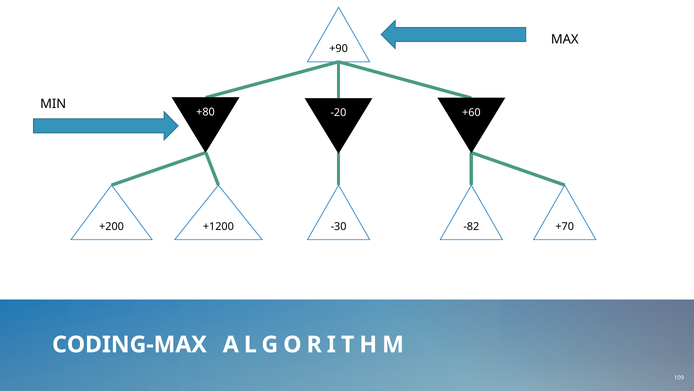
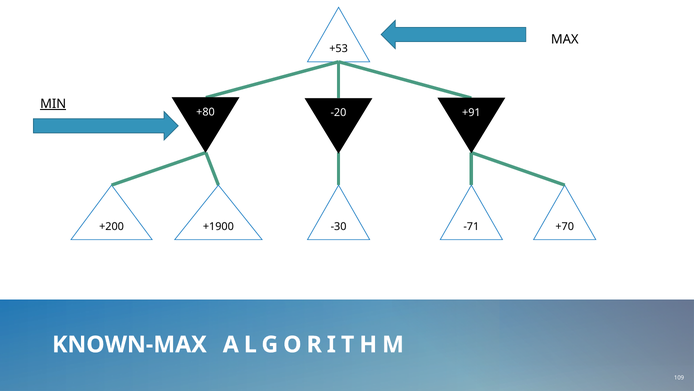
+90: +90 -> +53
MIN underline: none -> present
+60: +60 -> +91
+1200: +1200 -> +1900
-82: -82 -> -71
CODING-MAX: CODING-MAX -> KNOWN-MAX
